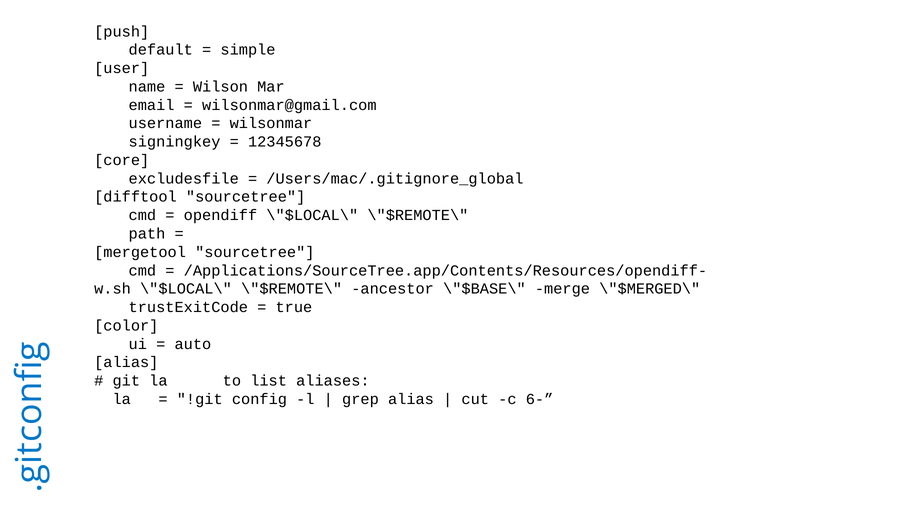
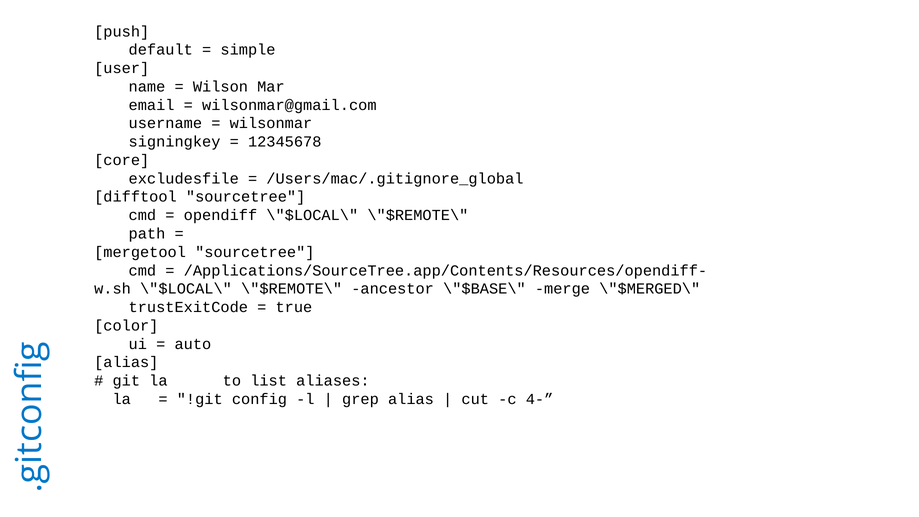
6-: 6- -> 4-
